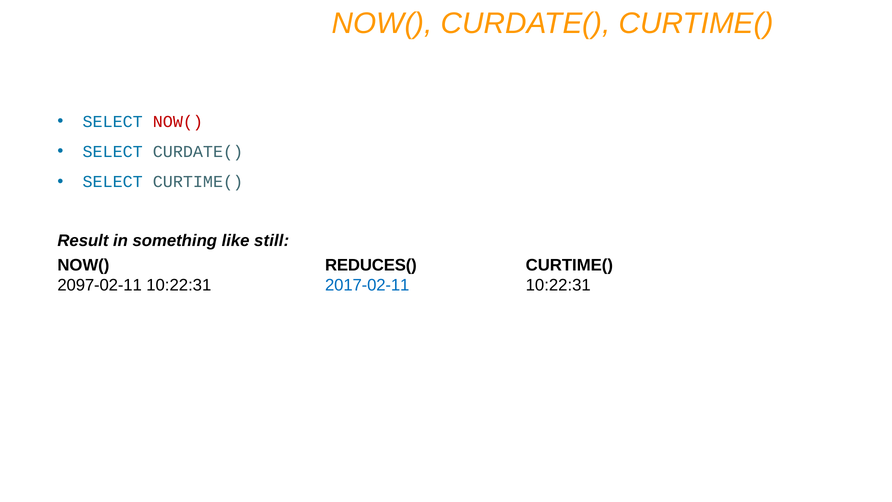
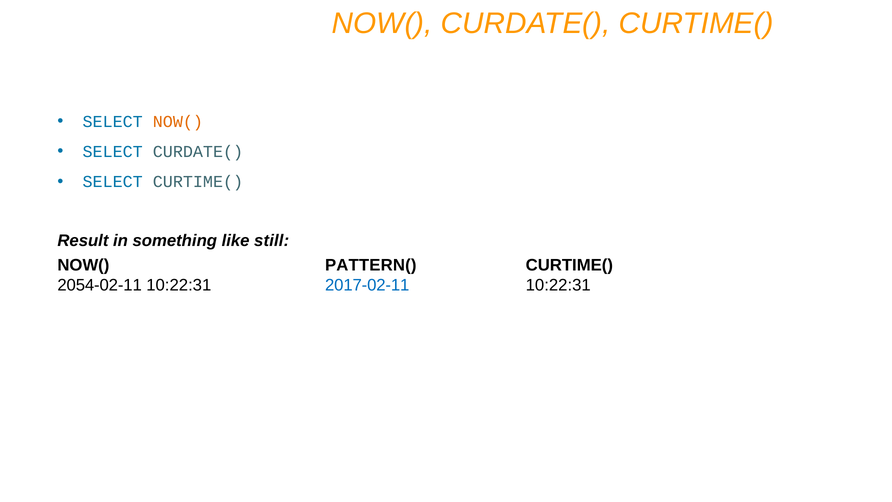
NOW( at (178, 122) colour: red -> orange
REDUCES(: REDUCES( -> PATTERN(
2097-02-11: 2097-02-11 -> 2054-02-11
